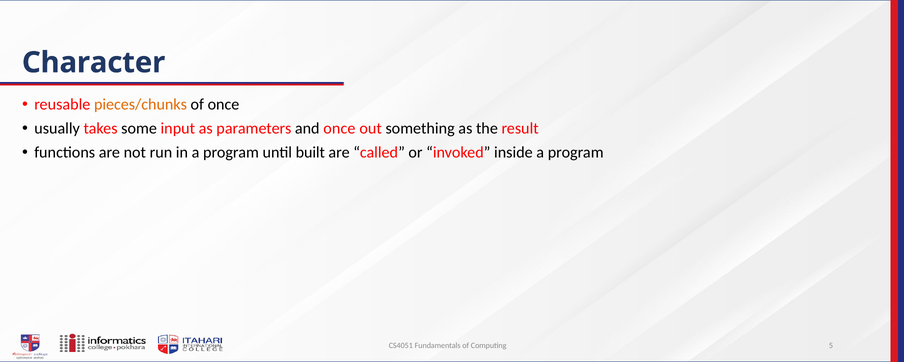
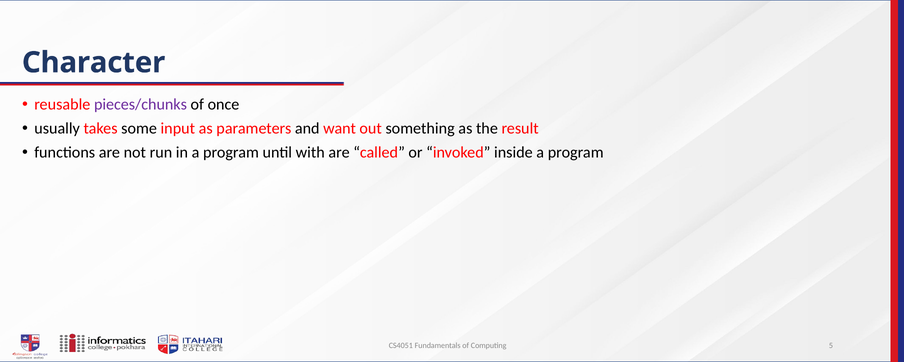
pieces/chunks colour: orange -> purple
and once: once -> want
built: built -> with
